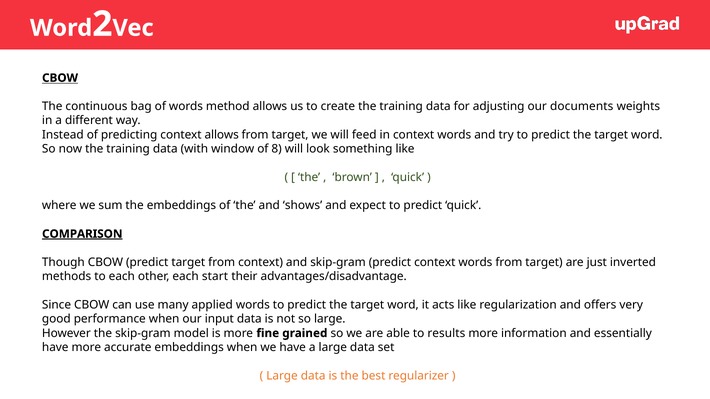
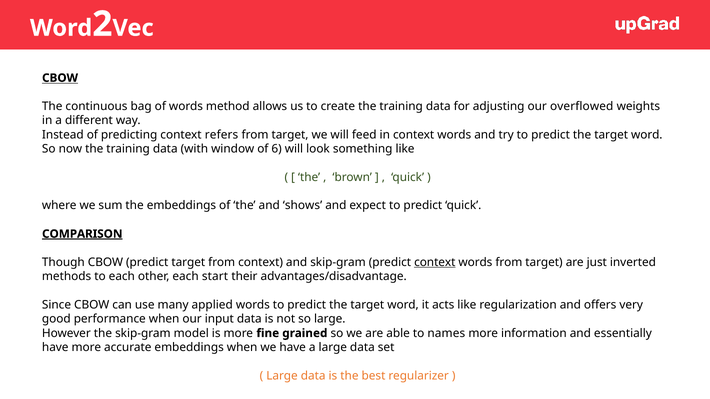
documents: documents -> overflowed
context allows: allows -> refers
8: 8 -> 6
context at (435, 263) underline: none -> present
results: results -> names
